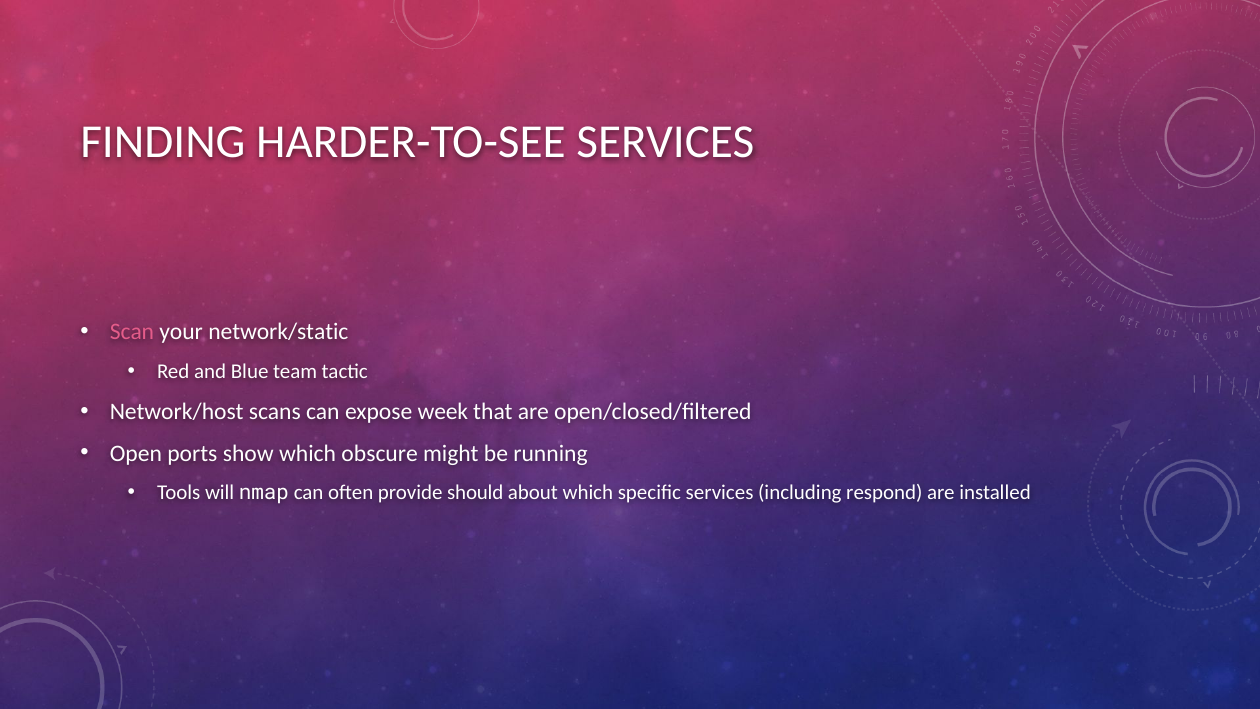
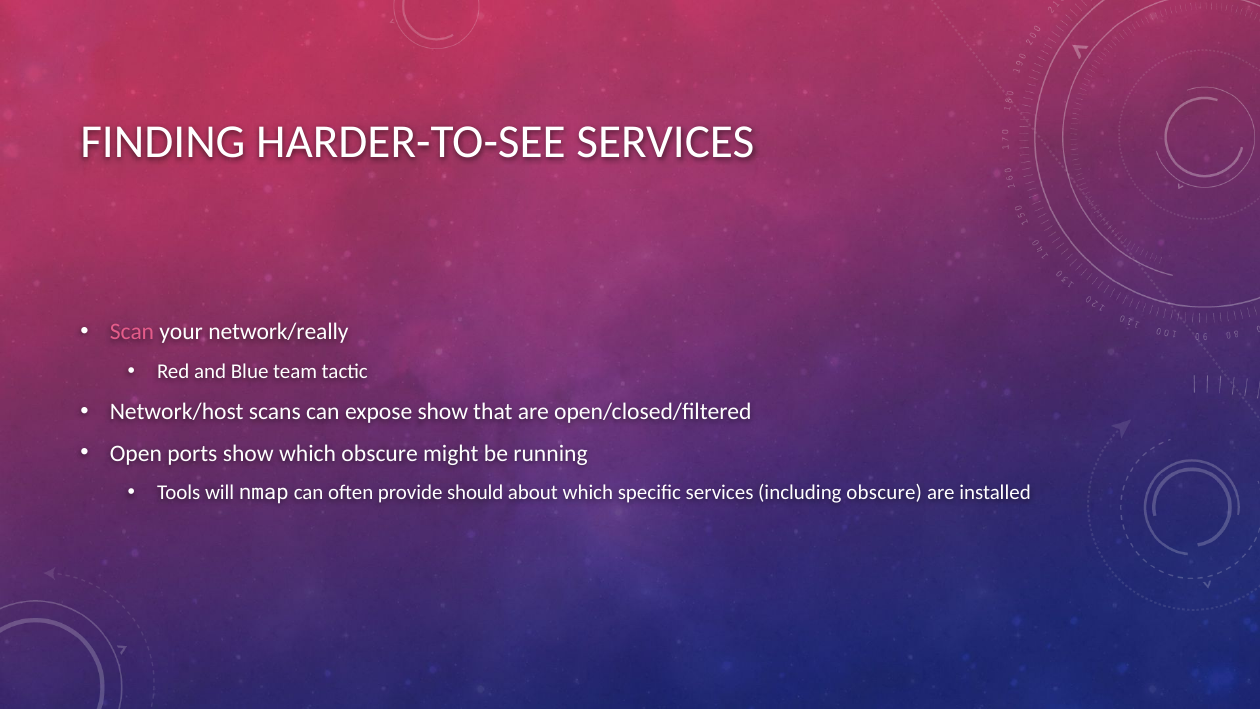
network/static: network/static -> network/really
expose week: week -> show
including respond: respond -> obscure
